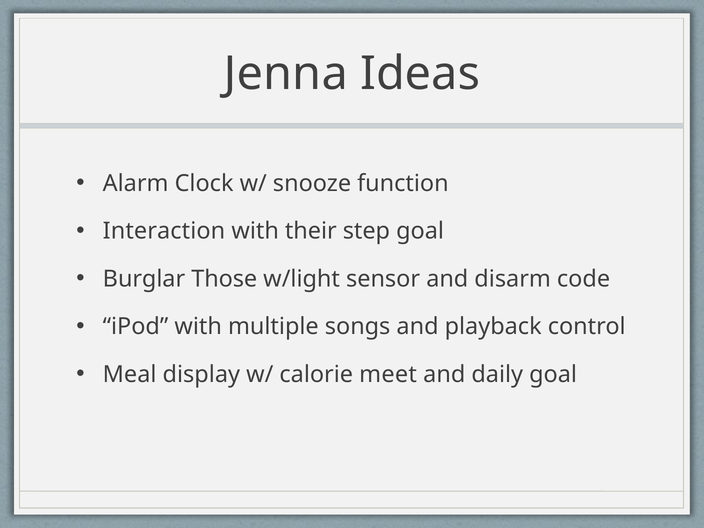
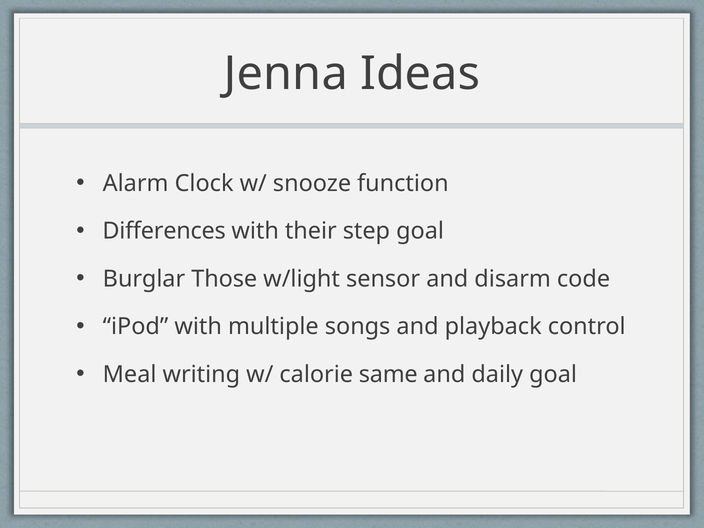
Interaction: Interaction -> Differences
display: display -> writing
meet: meet -> same
